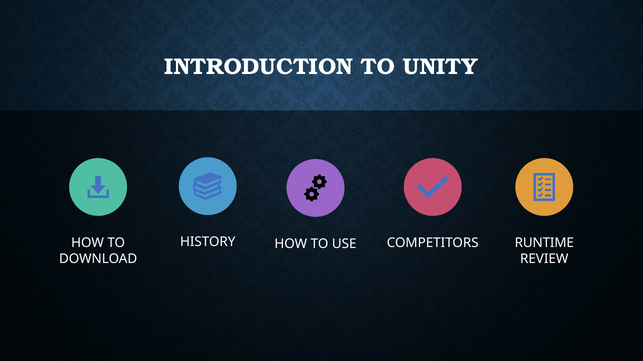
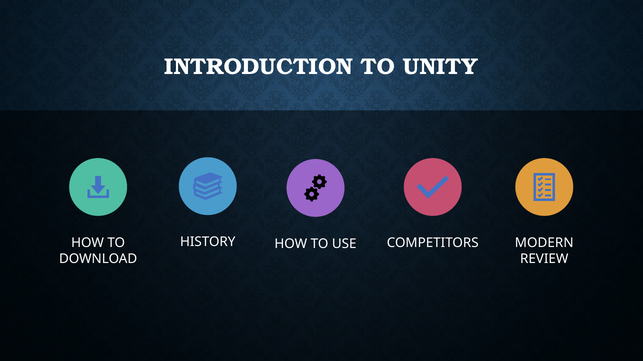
RUNTIME: RUNTIME -> MODERN
